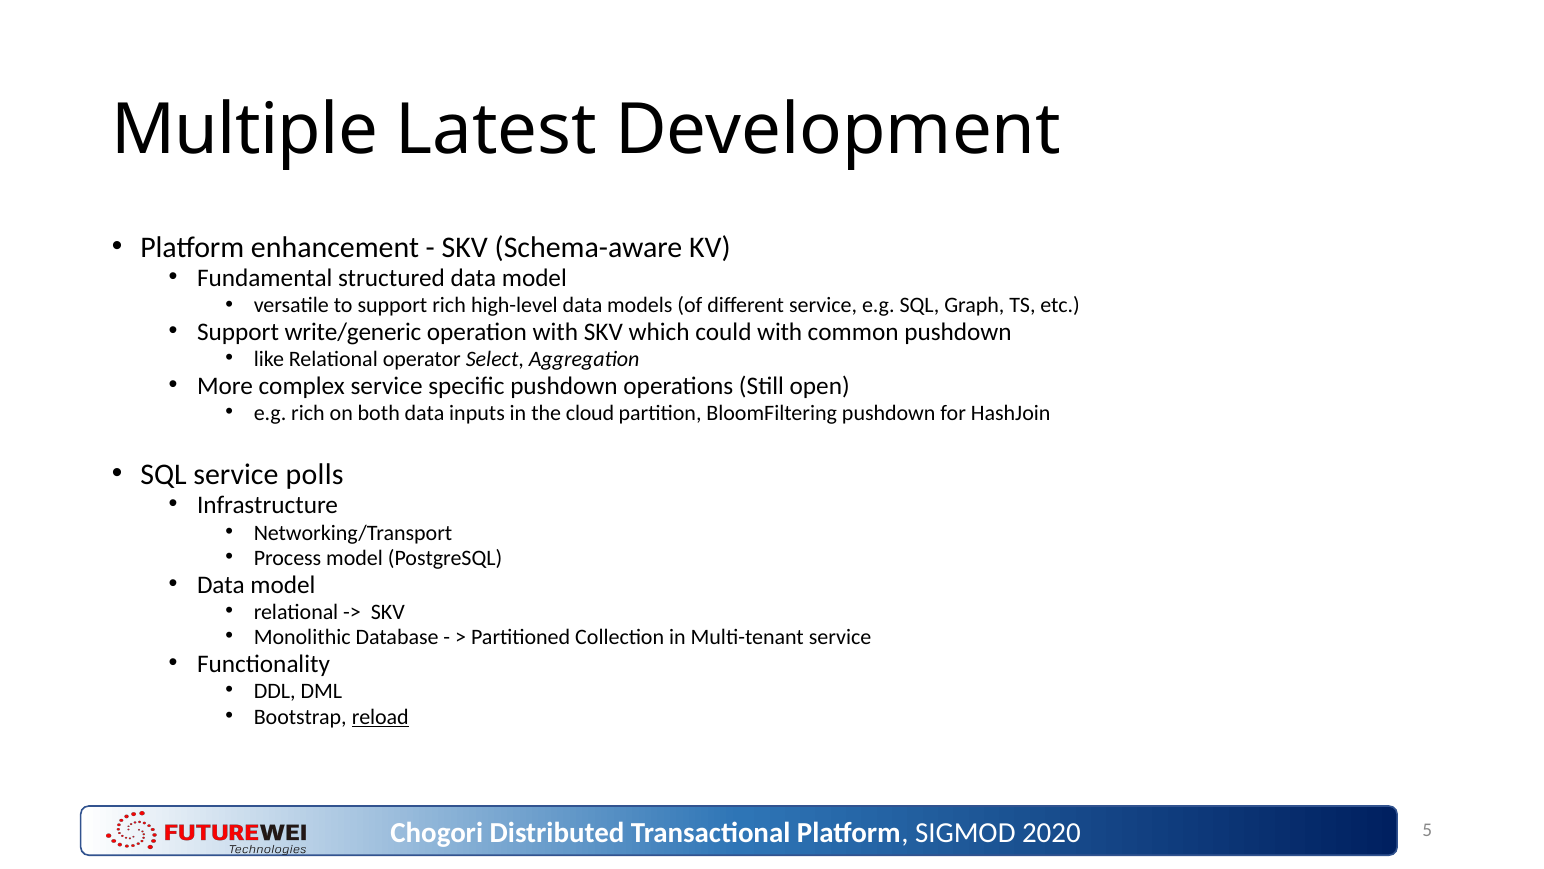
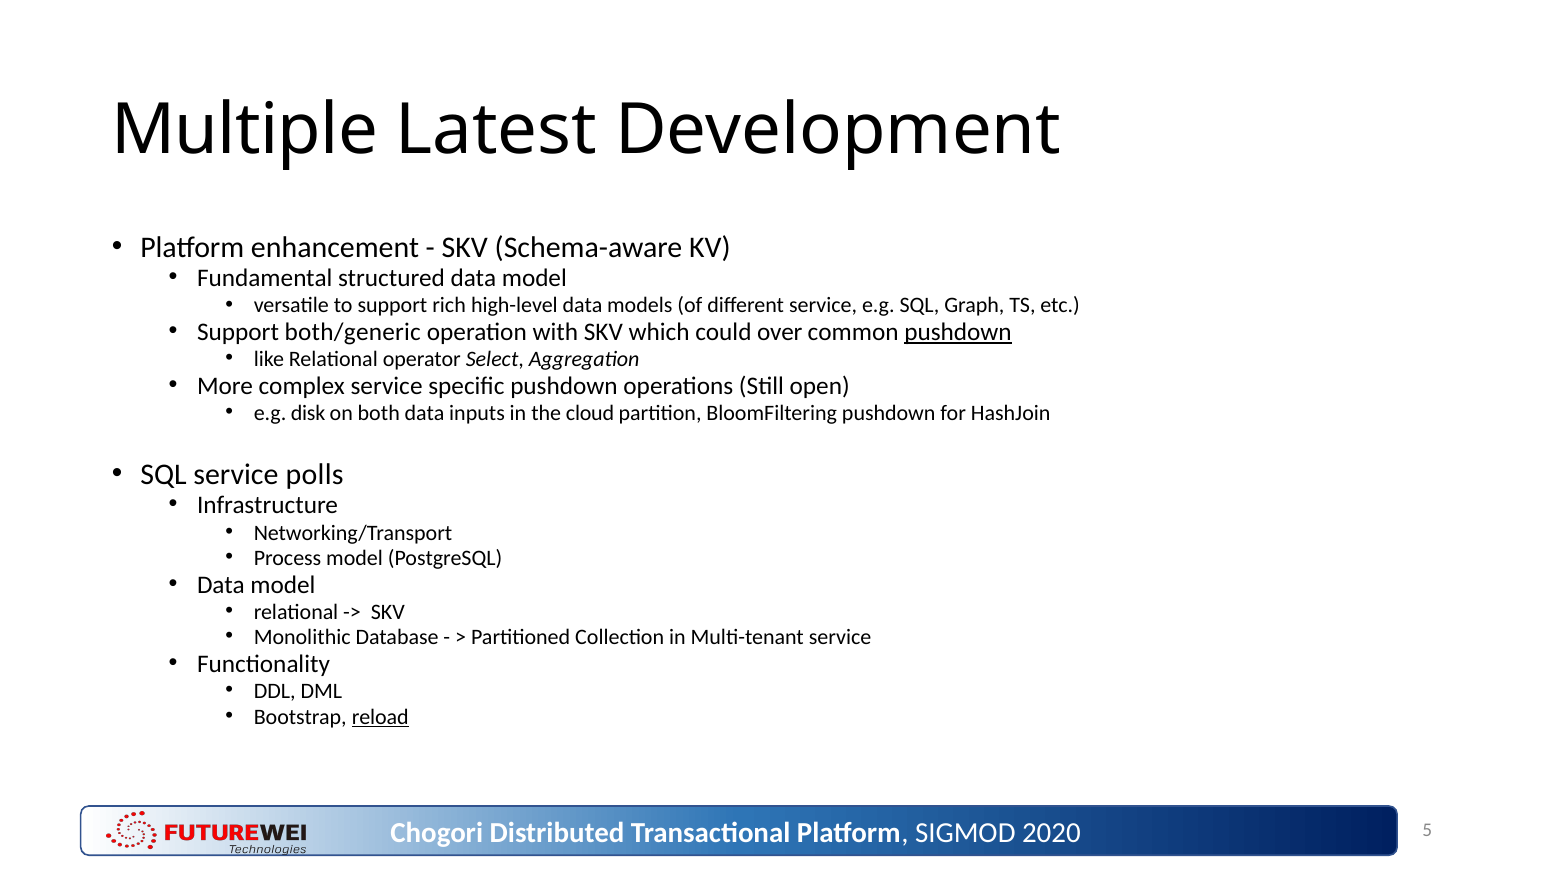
write/generic: write/generic -> both/generic
could with: with -> over
pushdown at (958, 332) underline: none -> present
e.g rich: rich -> disk
